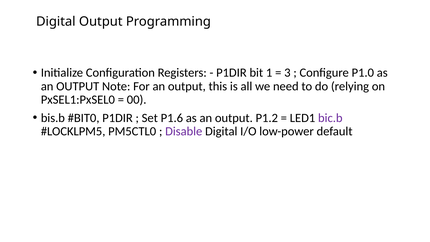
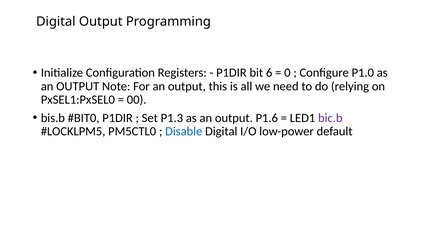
1: 1 -> 6
3: 3 -> 0
P1.6: P1.6 -> P1.3
P1.2: P1.2 -> P1.6
Disable colour: purple -> blue
